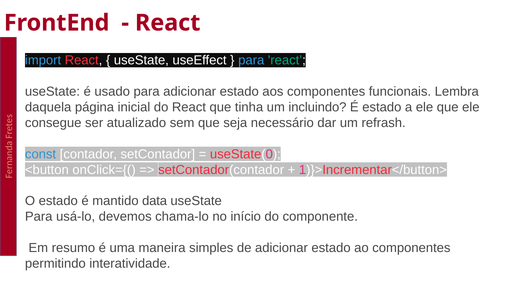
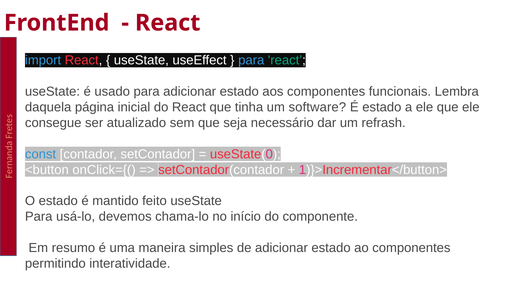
incluindo: incluindo -> software
data: data -> feito
